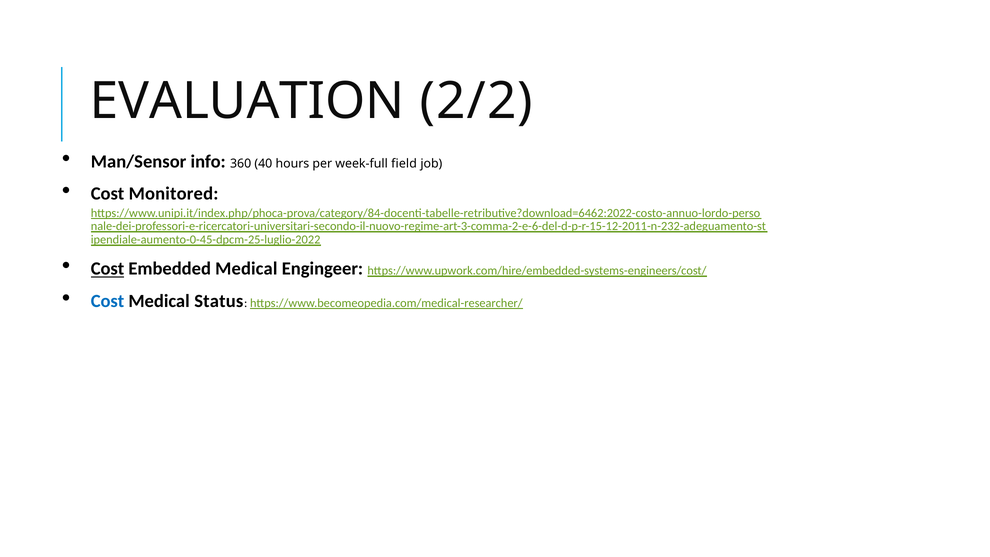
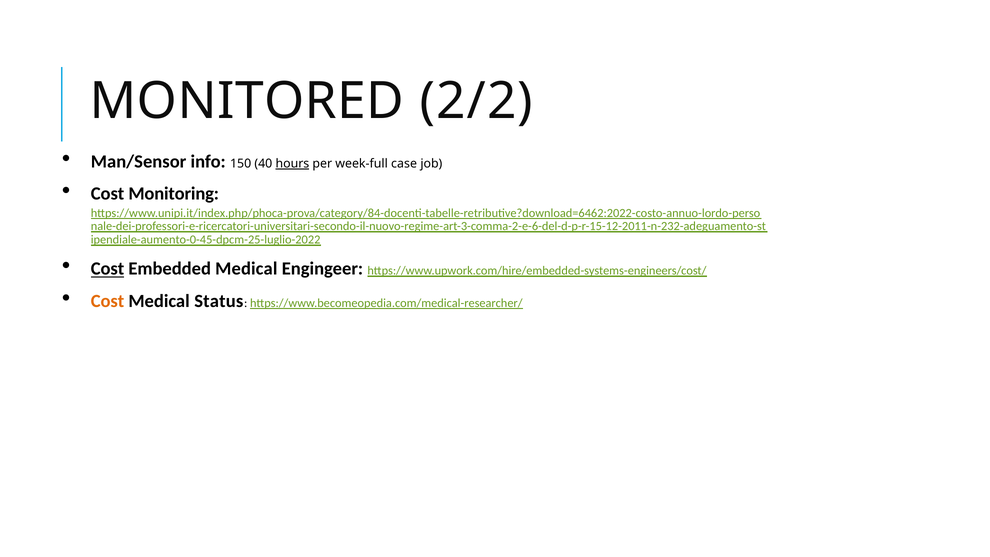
EVALUATION: EVALUATION -> MONITORED
360: 360 -> 150
hours underline: none -> present
field: field -> case
Monitored: Monitored -> Monitoring
Cost at (108, 301) colour: blue -> orange
